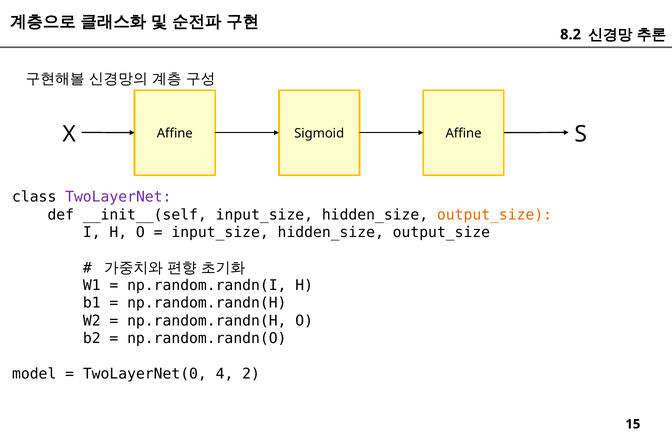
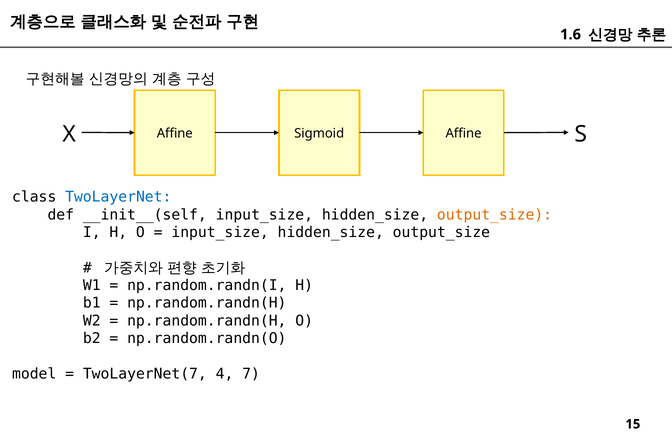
8.2: 8.2 -> 1.6
TwoLayerNet colour: purple -> blue
TwoLayerNet(0: TwoLayerNet(0 -> TwoLayerNet(7
2: 2 -> 7
